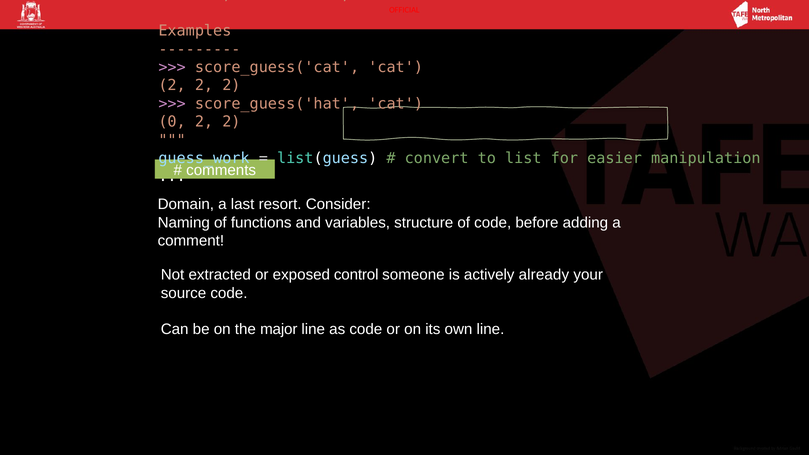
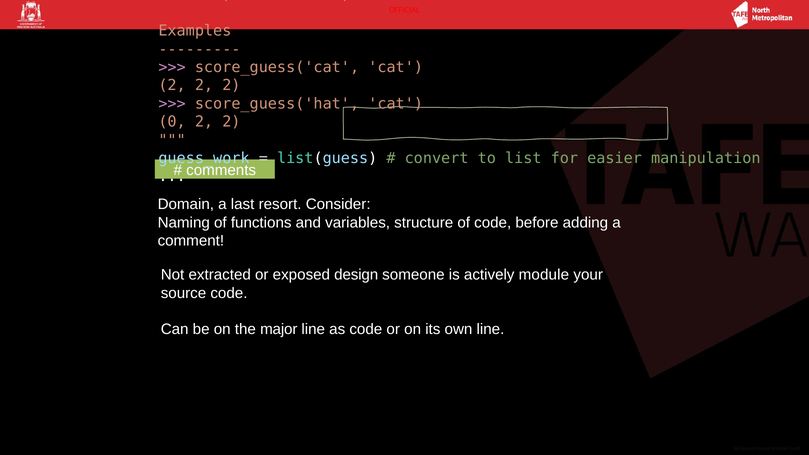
control: control -> design
already: already -> module
